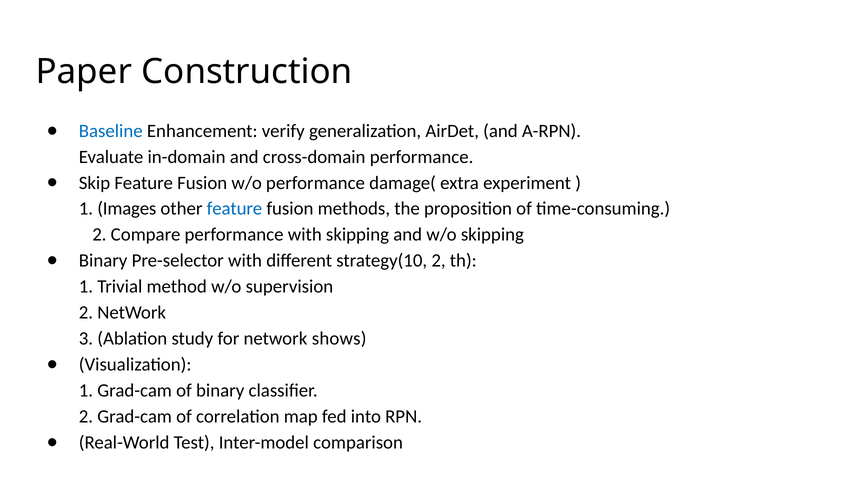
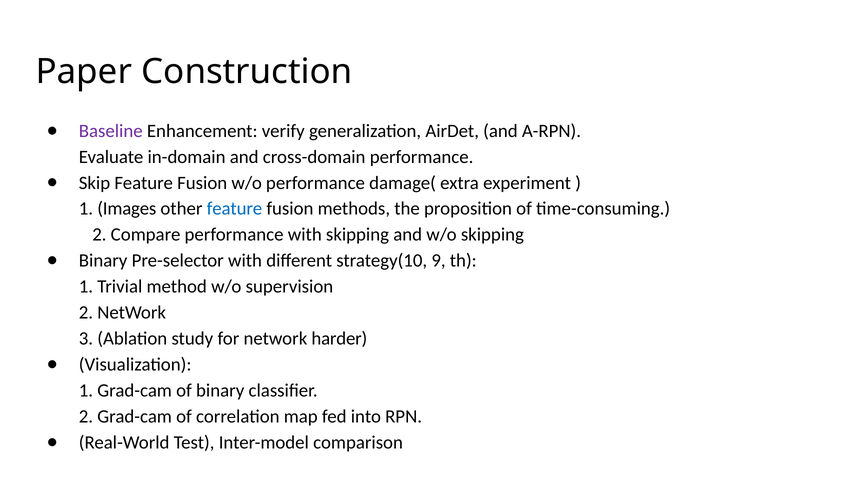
Baseline colour: blue -> purple
strategy(10 2: 2 -> 9
shows: shows -> harder
